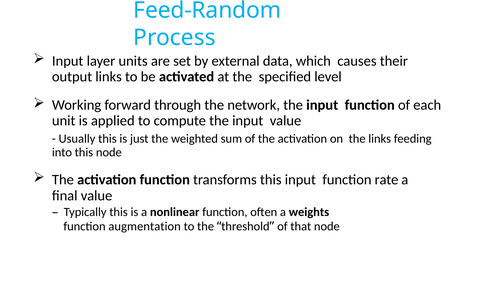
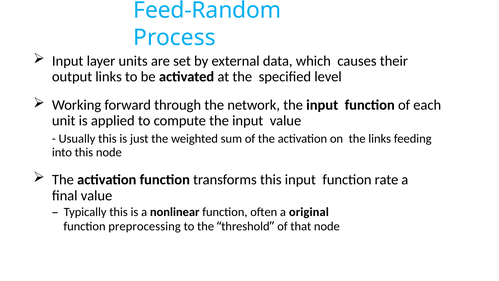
weights: weights -> original
augmentation: augmentation -> preprocessing
